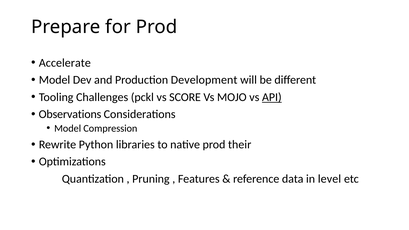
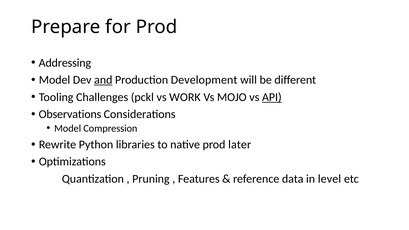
Accelerate: Accelerate -> Addressing
and underline: none -> present
SCORE: SCORE -> WORK
their: their -> later
